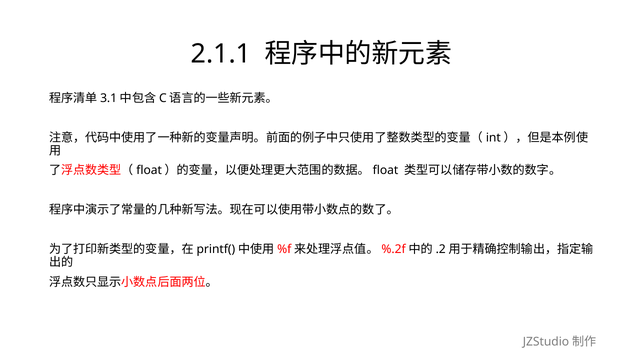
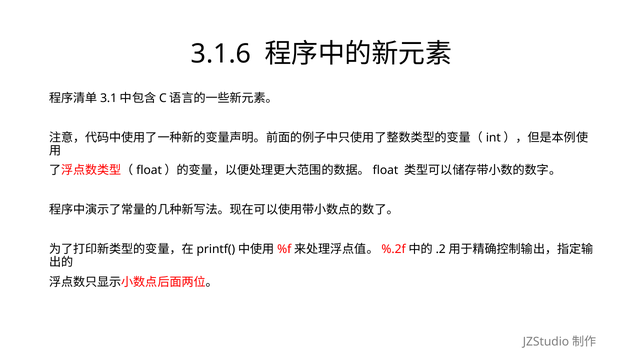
2.1.1: 2.1.1 -> 3.1.6
